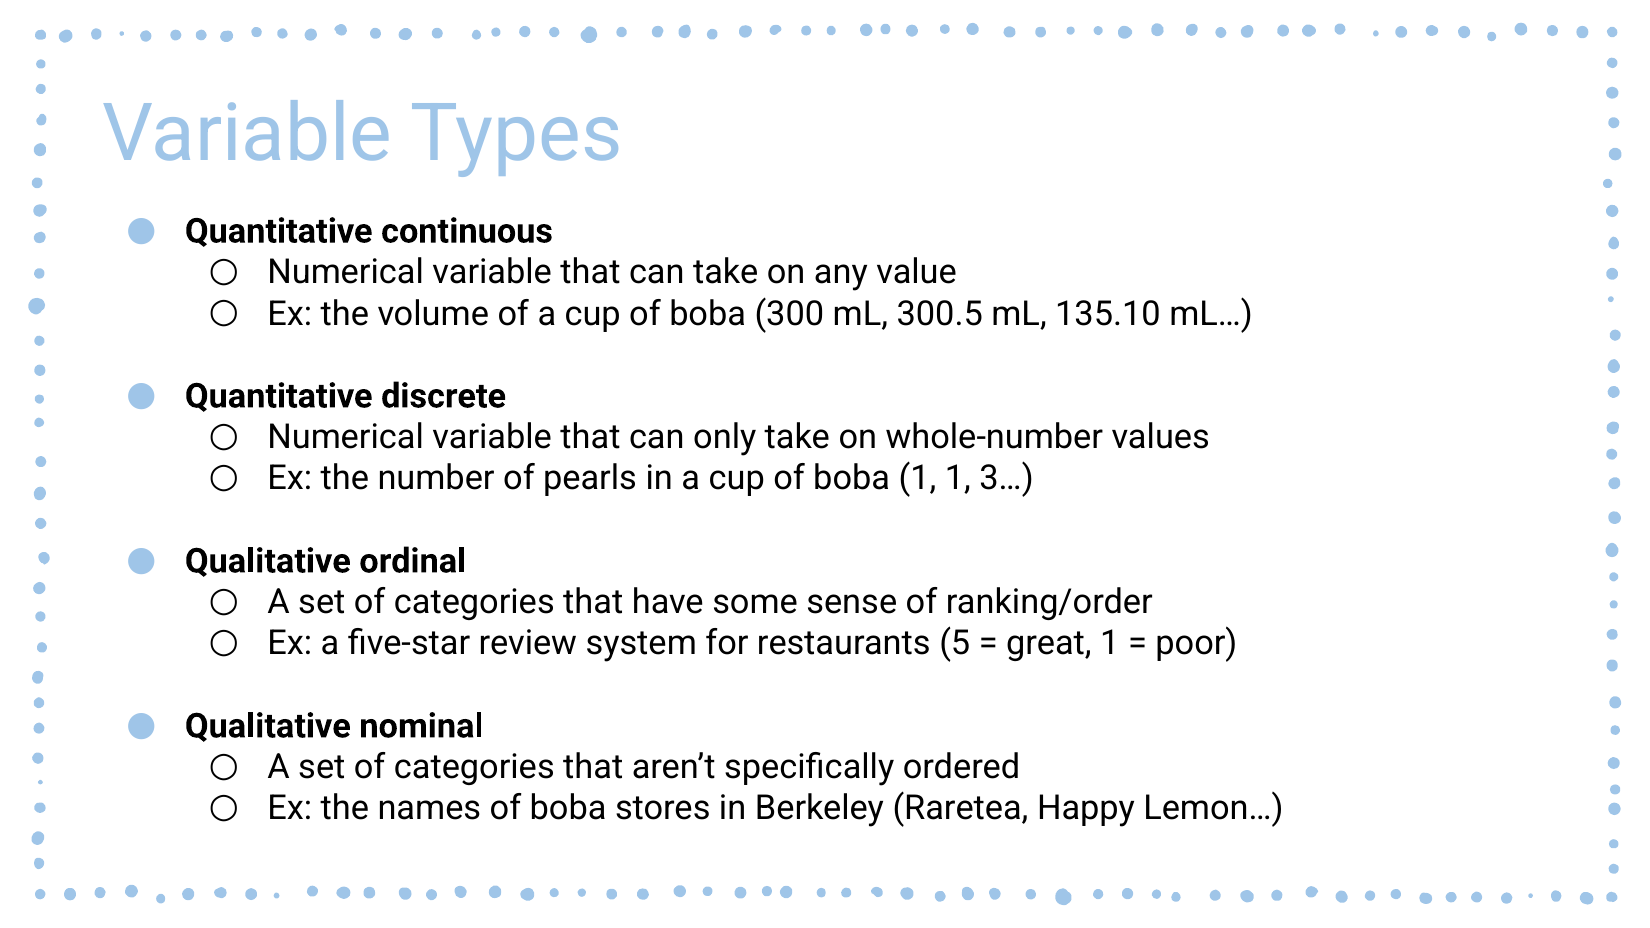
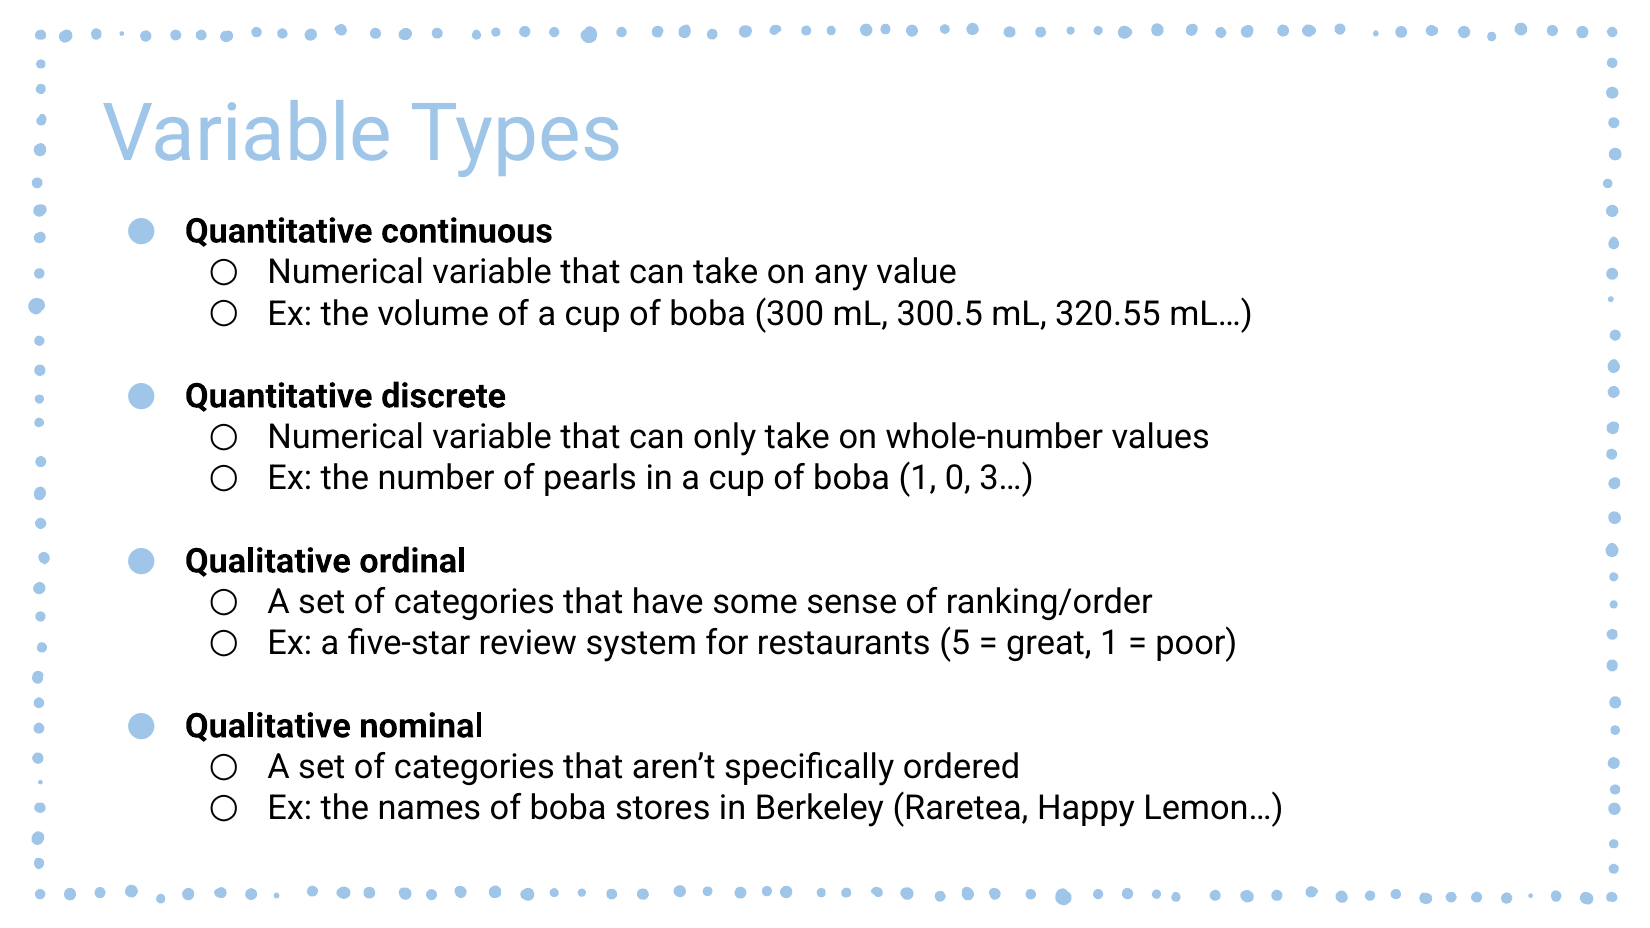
135.10: 135.10 -> 320.55
1 1: 1 -> 0
